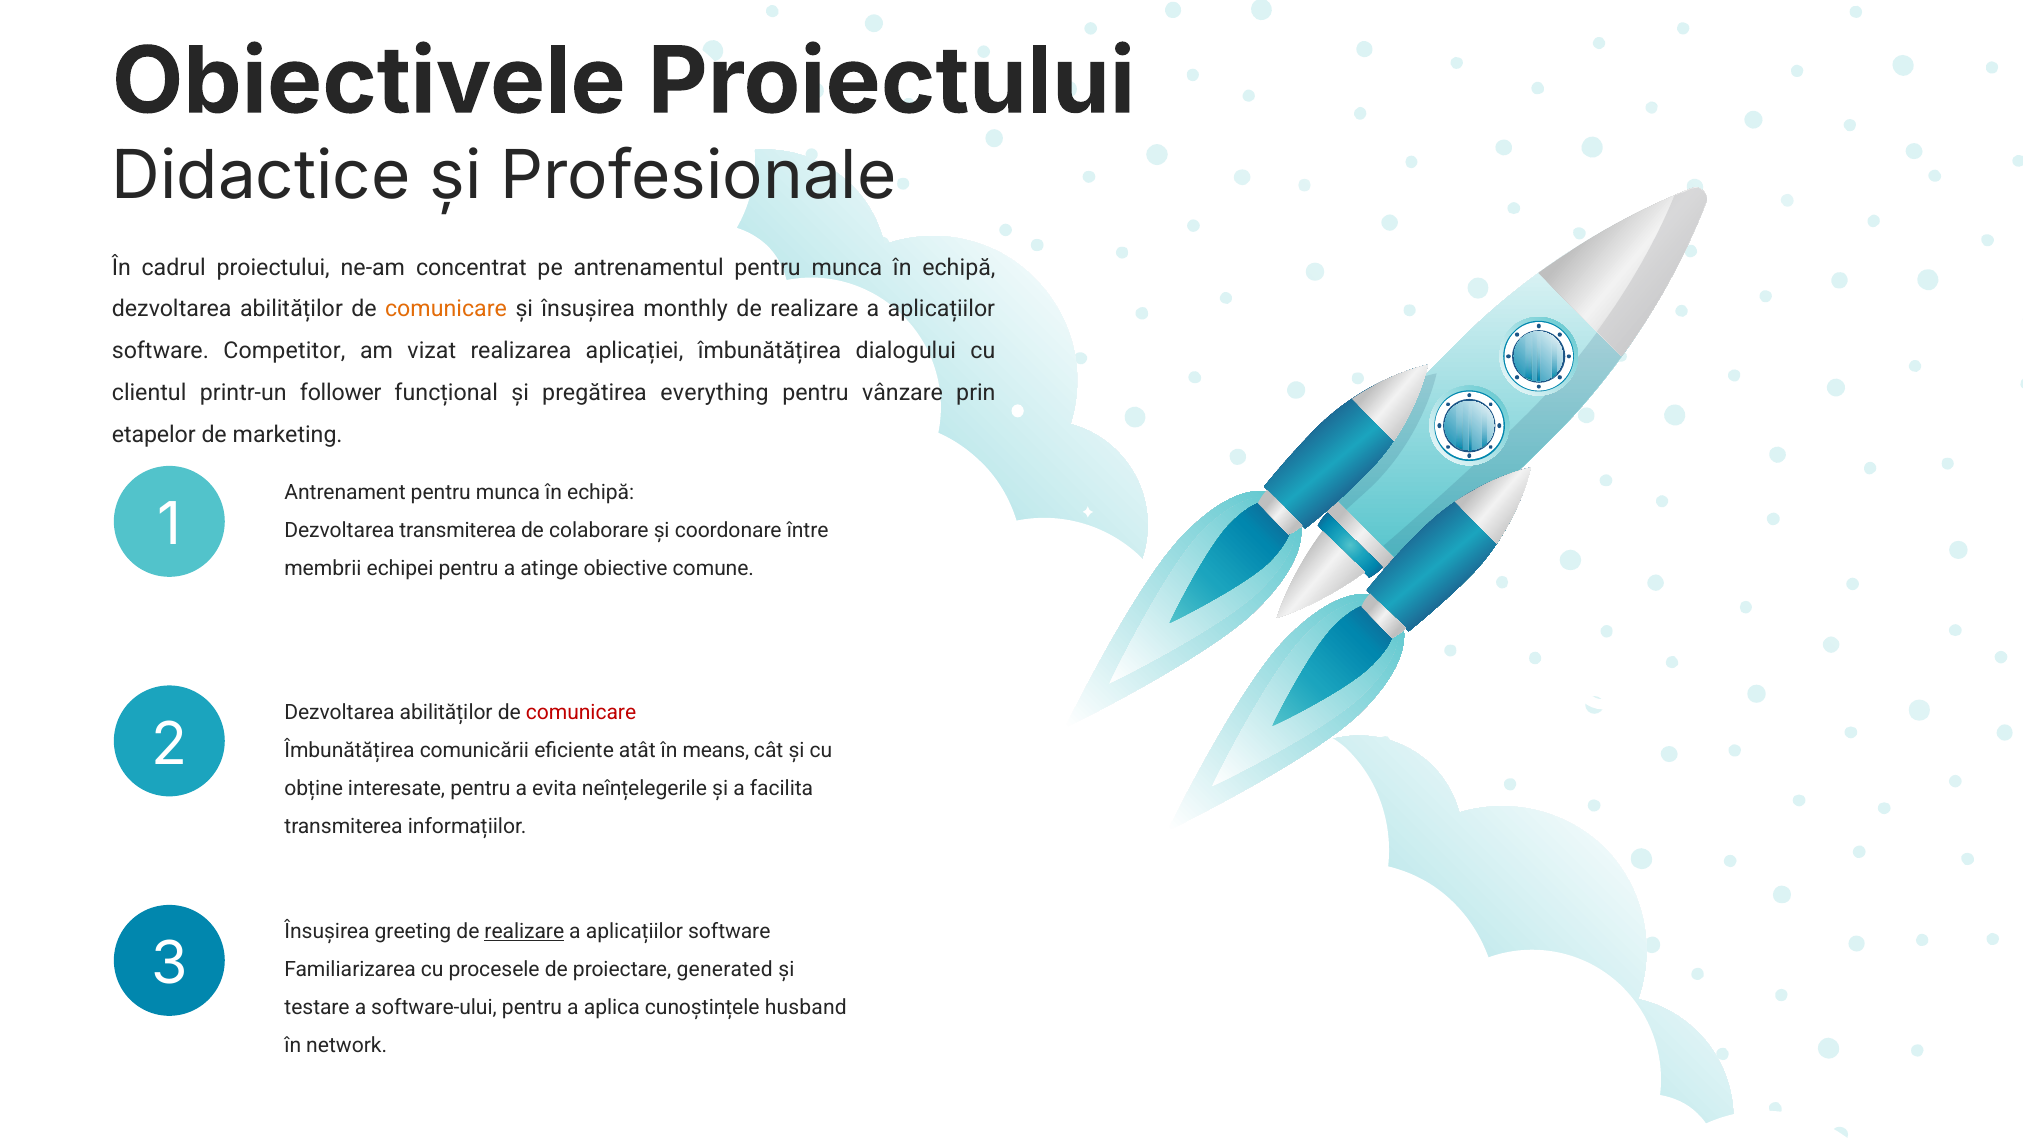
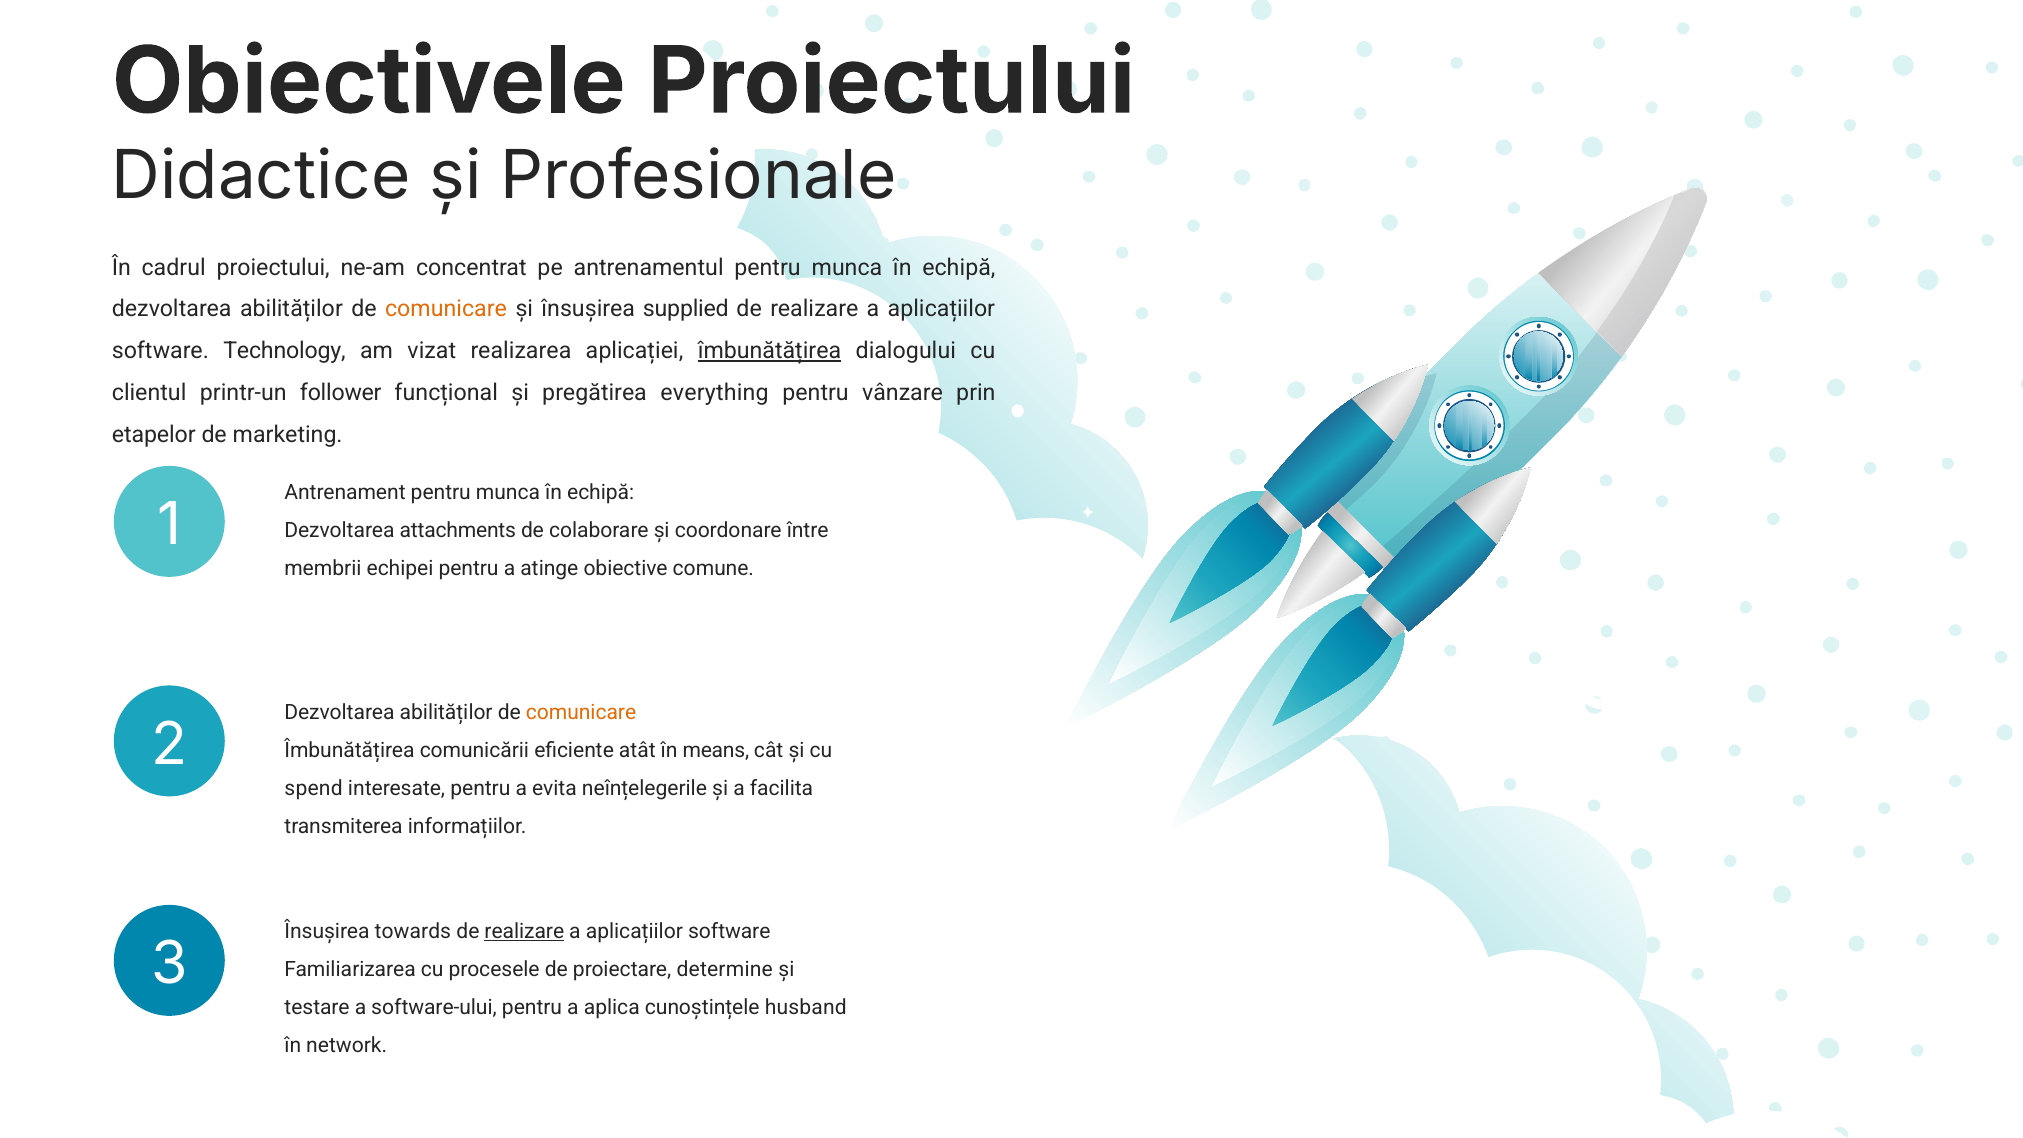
monthly: monthly -> supplied
Competitor: Competitor -> Technology
îmbunătățirea at (769, 351) underline: none -> present
Dezvoltarea transmiterea: transmiterea -> attachments
comunicare at (581, 712) colour: red -> orange
obține: obține -> spend
greeting: greeting -> towards
generated: generated -> determine
